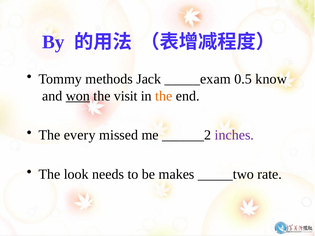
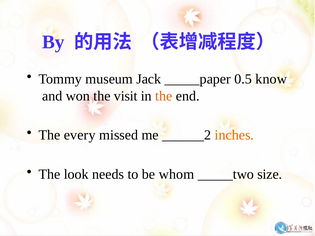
methods: methods -> museum
_____exam: _____exam -> _____paper
won underline: present -> none
inches colour: purple -> orange
makes: makes -> whom
rate: rate -> size
